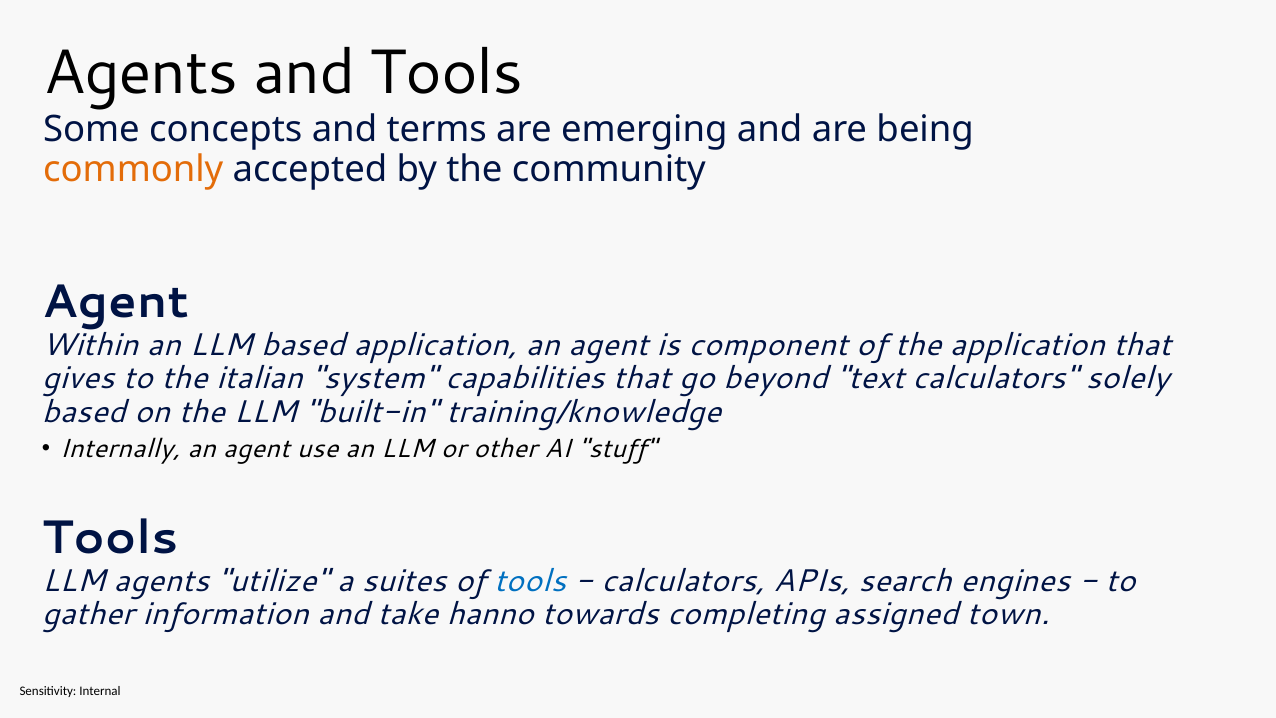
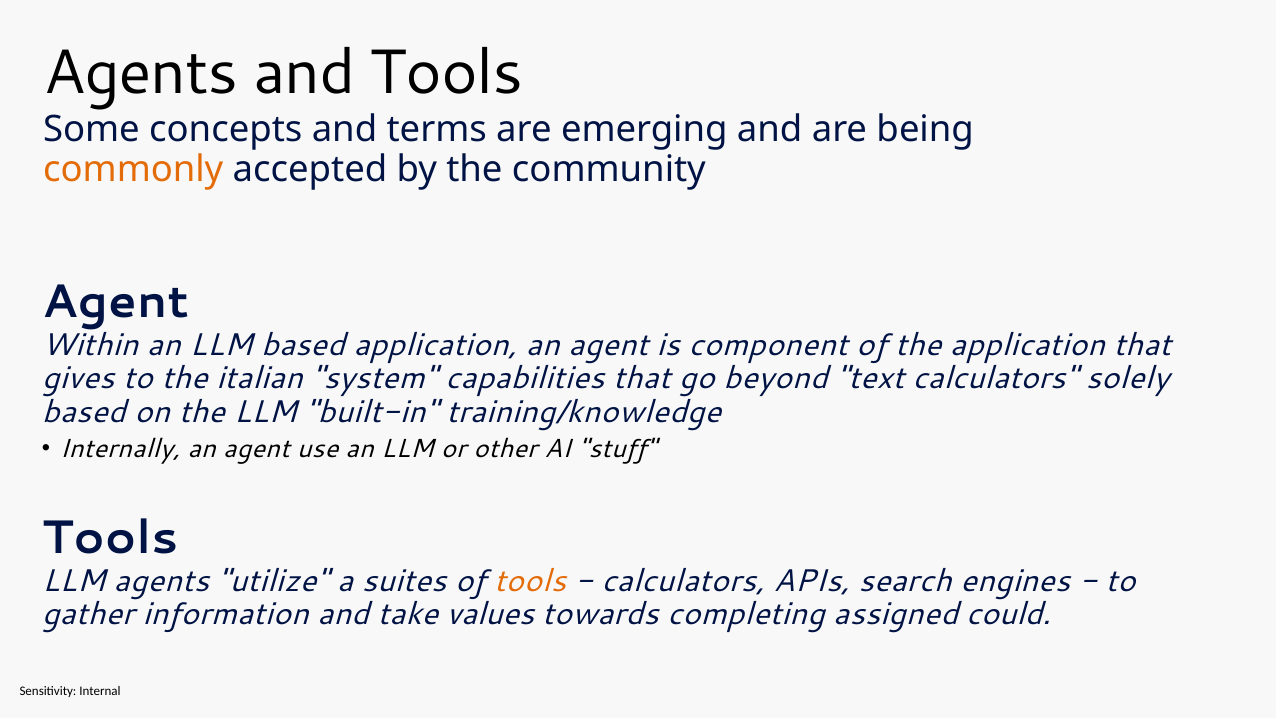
tools at (530, 580) colour: blue -> orange
hanno: hanno -> values
town: town -> could
